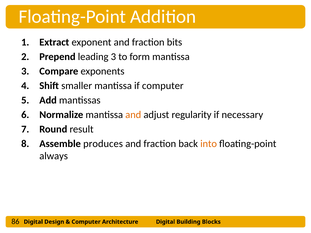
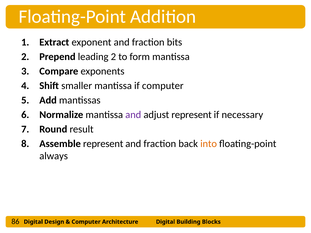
leading 3: 3 -> 2
and at (133, 115) colour: orange -> purple
adjust regularity: regularity -> represent
Assemble produces: produces -> represent
